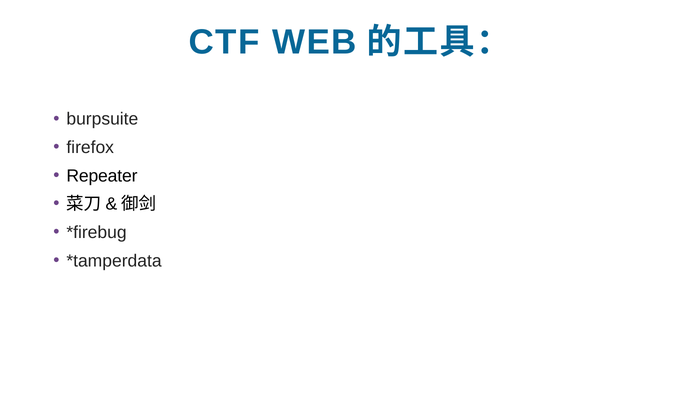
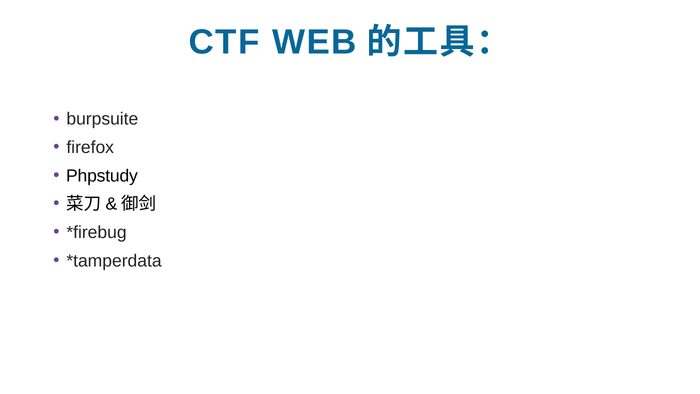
Repeater: Repeater -> Phpstudy
